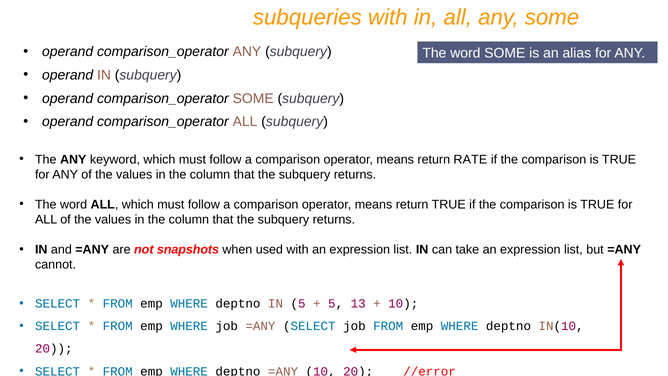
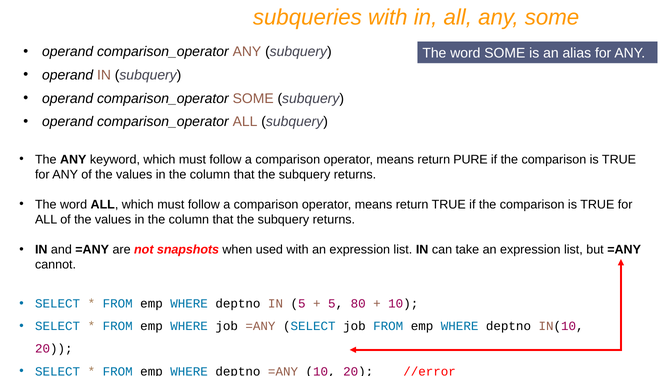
RATE: RATE -> PURE
13: 13 -> 80
